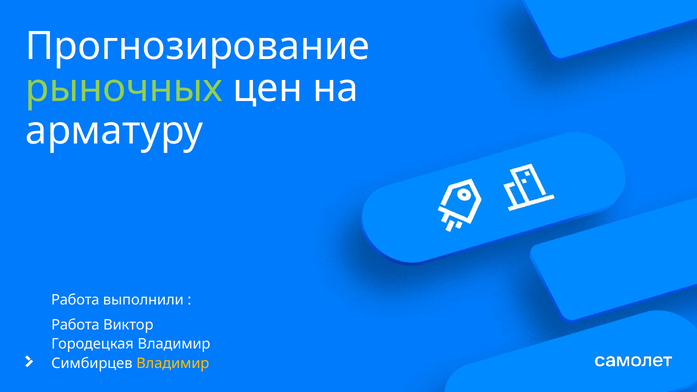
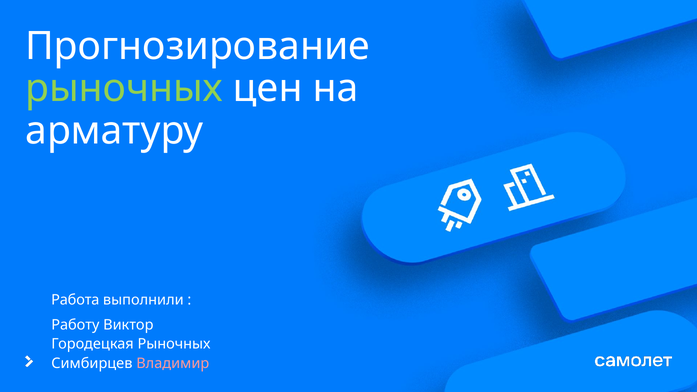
Работа at (75, 325): Работа -> Работу
Городецкая Владимир: Владимир -> Рыночных
Владимир at (173, 363) colour: yellow -> pink
